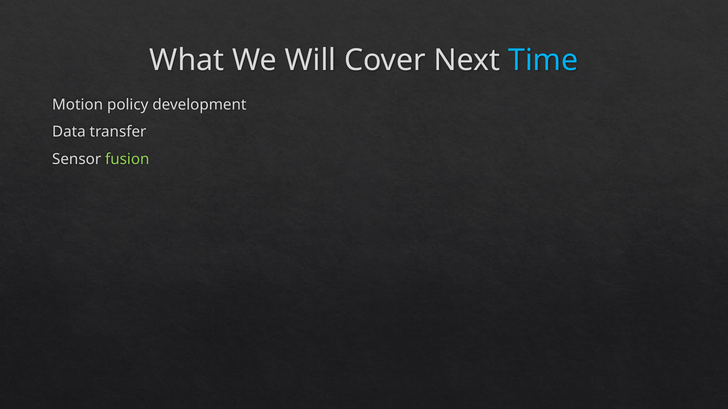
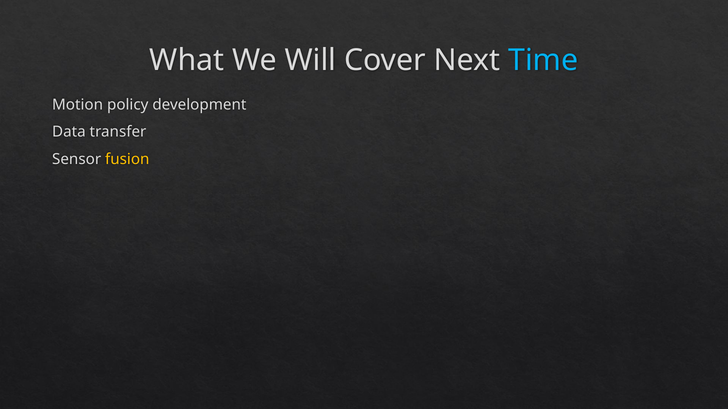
fusion colour: light green -> yellow
